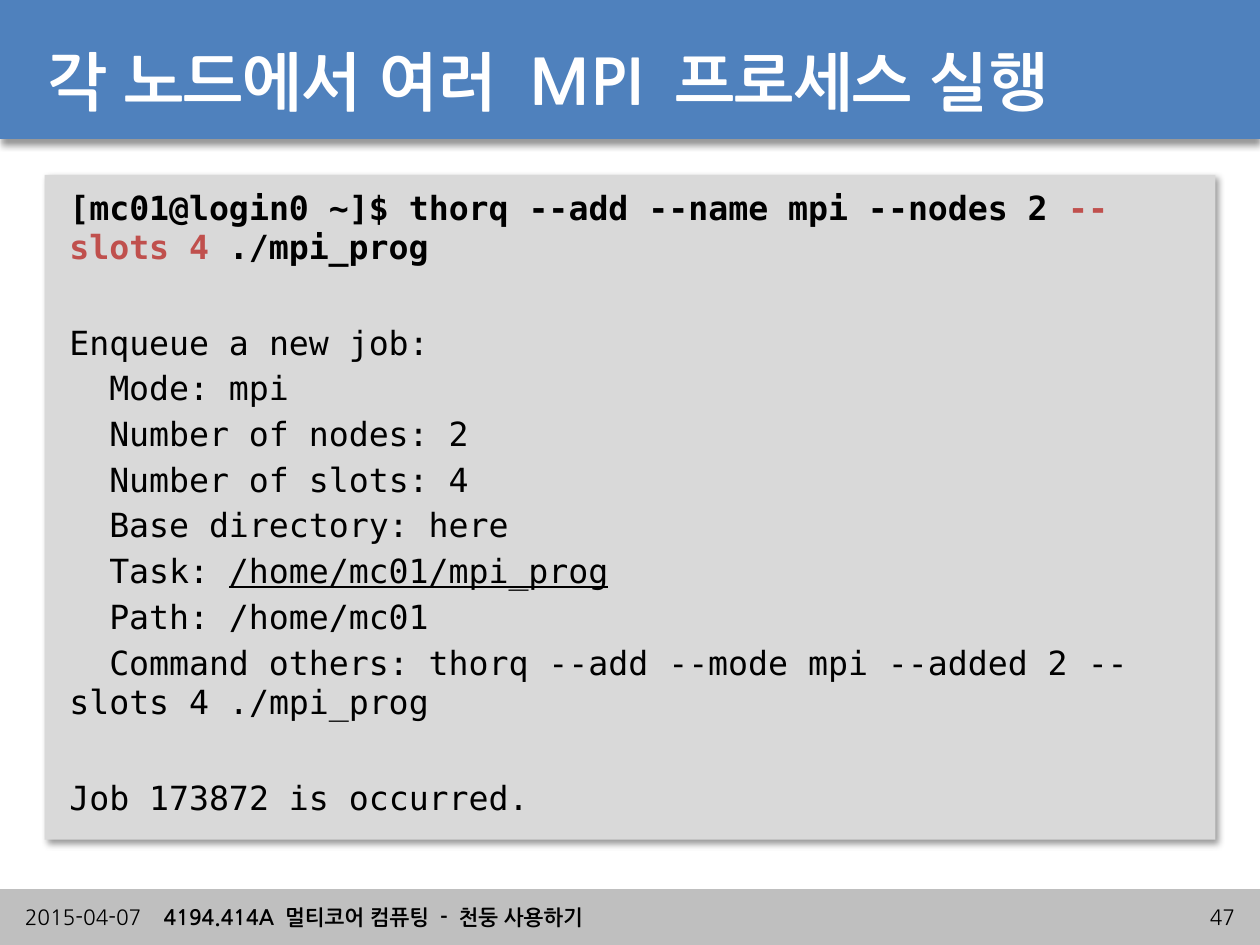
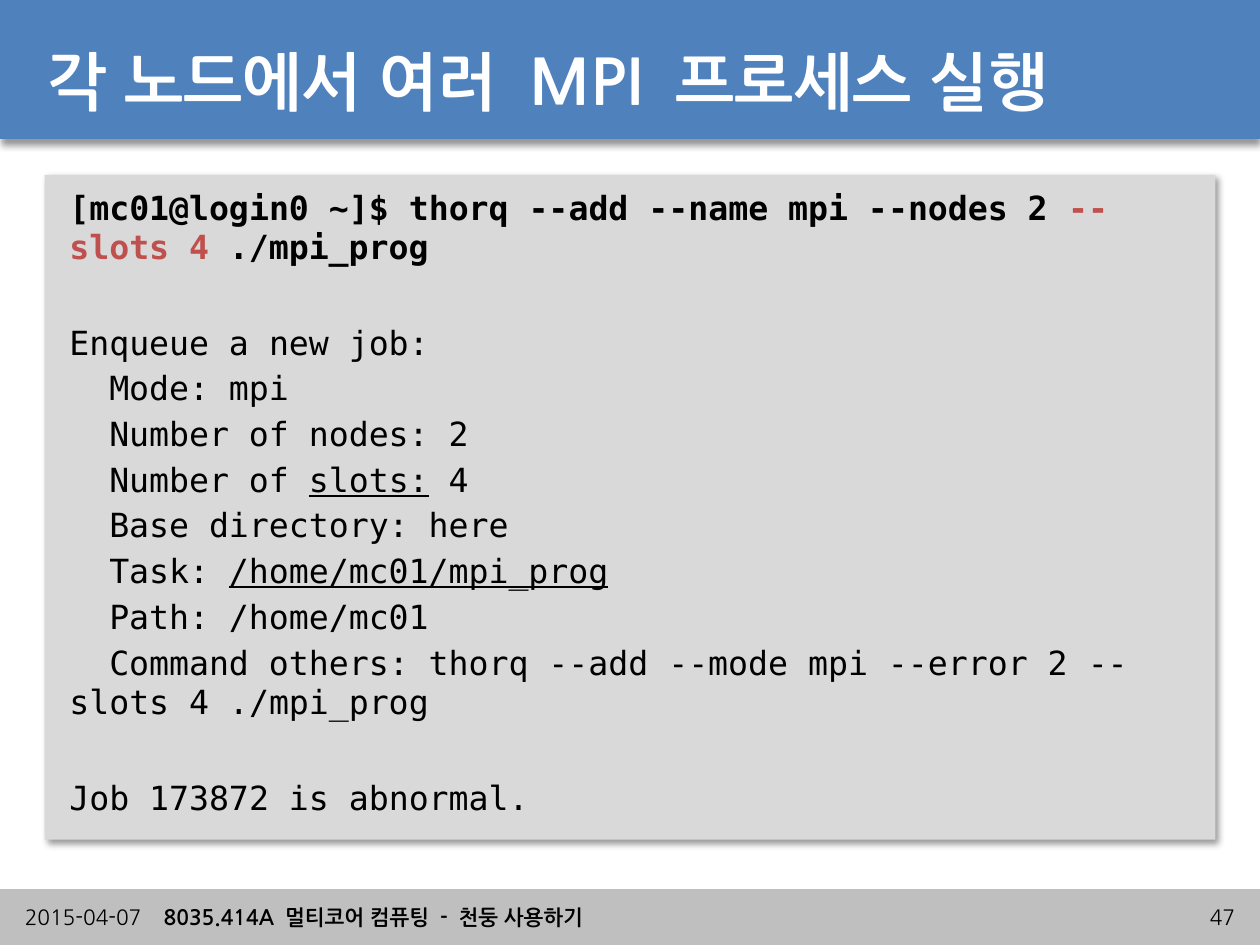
slots at (369, 481) underline: none -> present
--added: --added -> --error
occurred: occurred -> abnormal
4194.414A: 4194.414A -> 8035.414A
